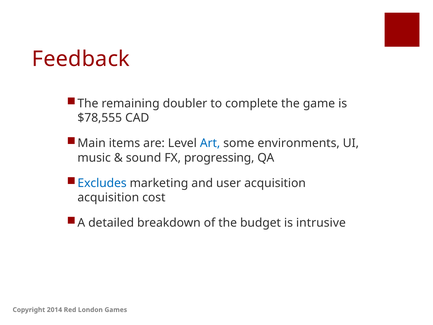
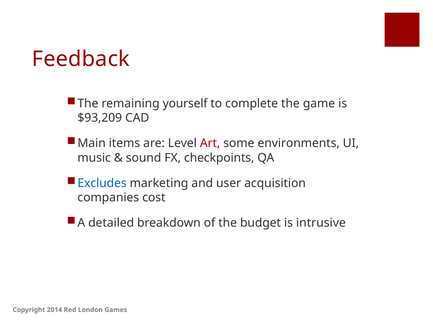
doubler: doubler -> yourself
$78,555: $78,555 -> $93,209
Art colour: blue -> red
progressing: progressing -> checkpoints
acquisition at (108, 197): acquisition -> companies
